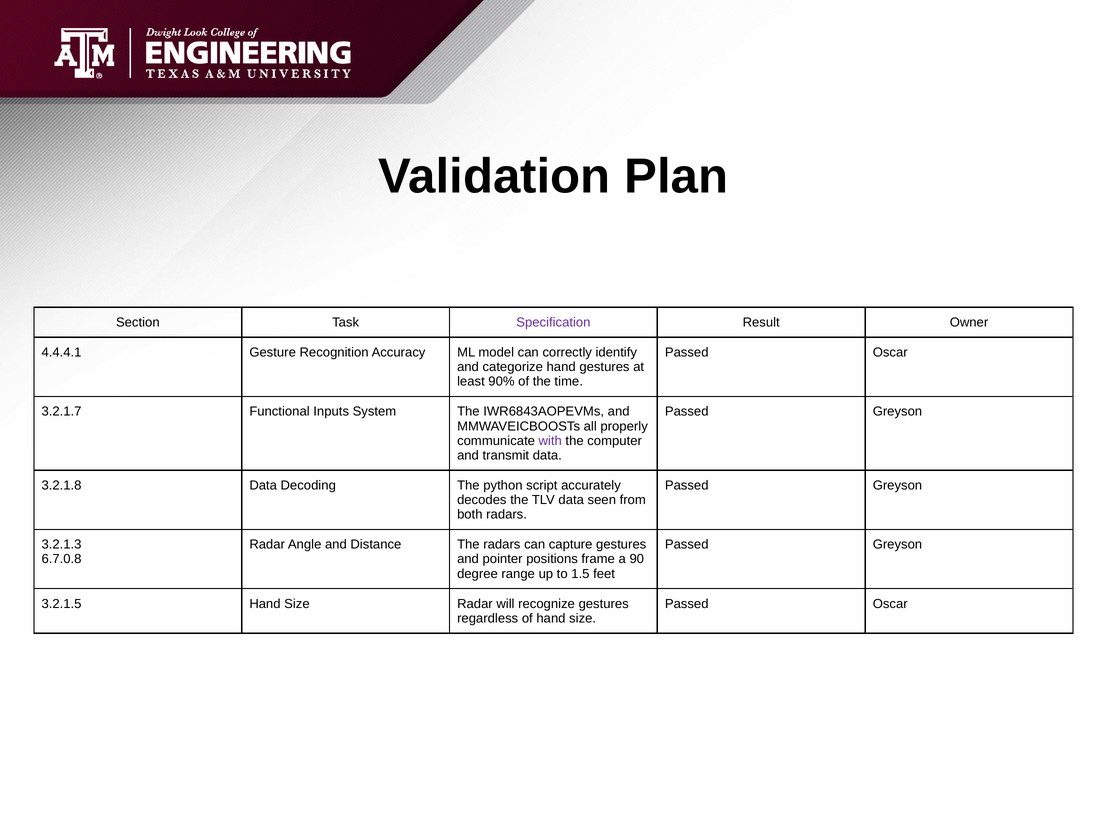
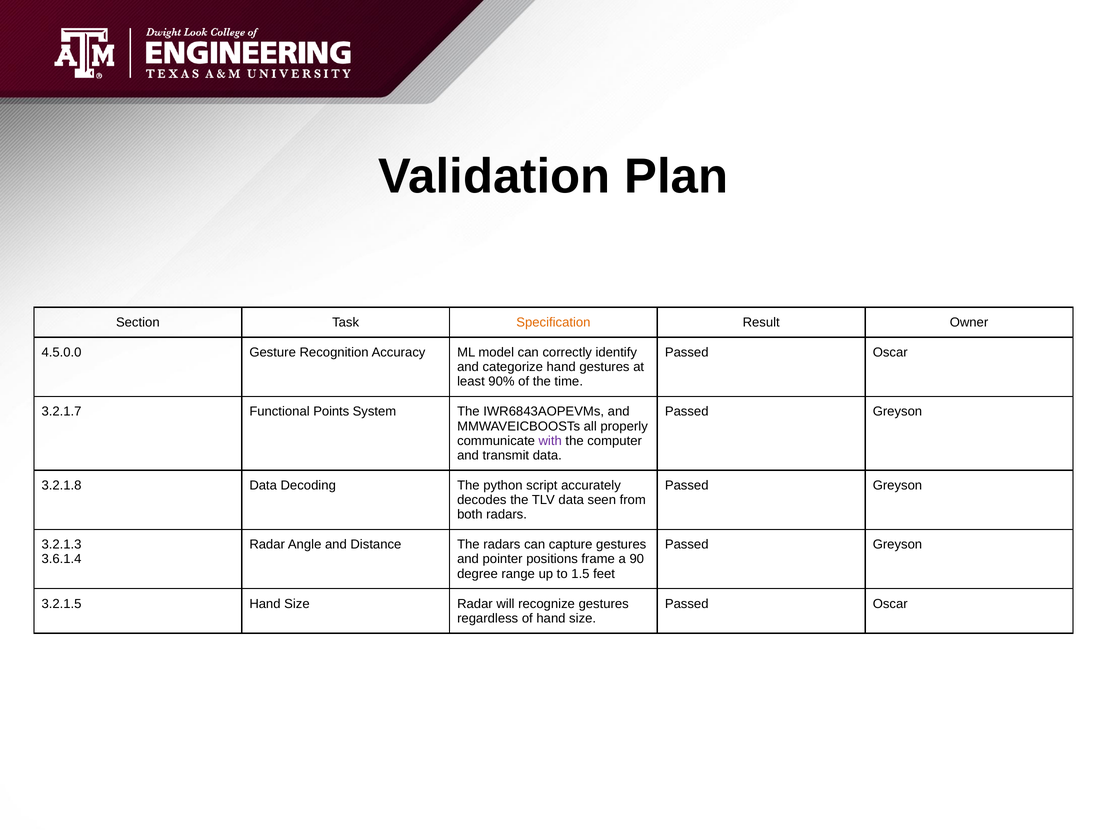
Specification colour: purple -> orange
4.4.4.1: 4.4.4.1 -> 4.5.0.0
Inputs: Inputs -> Points
6.7.0.8: 6.7.0.8 -> 3.6.1.4
